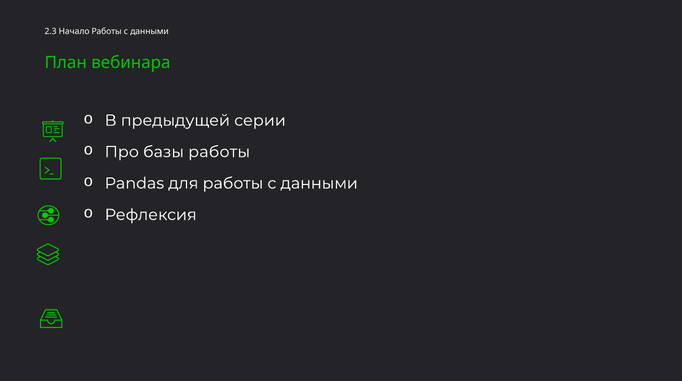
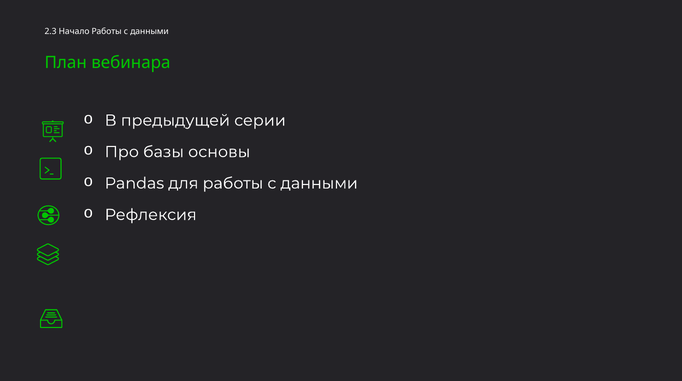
базы работы: работы -> основы
